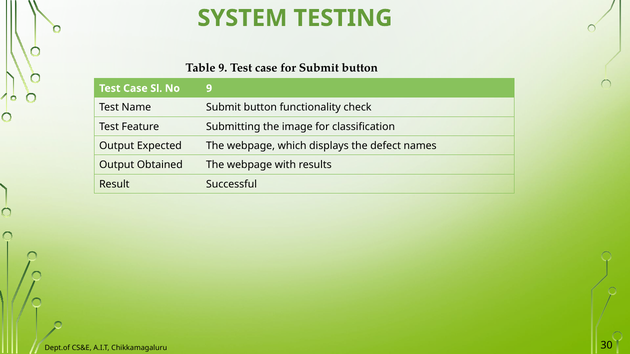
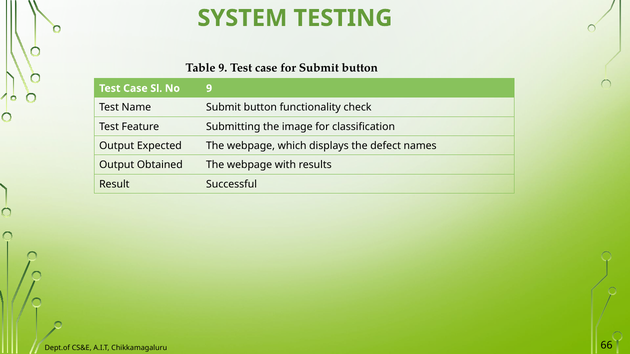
30: 30 -> 66
